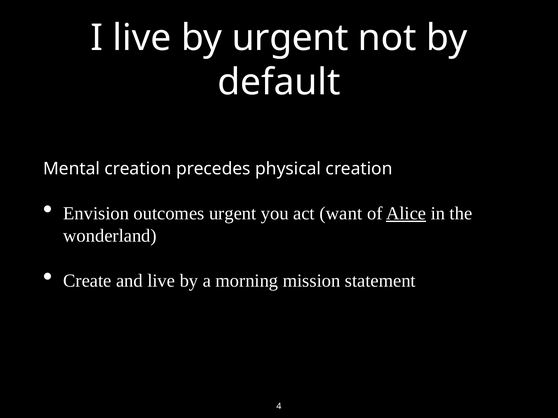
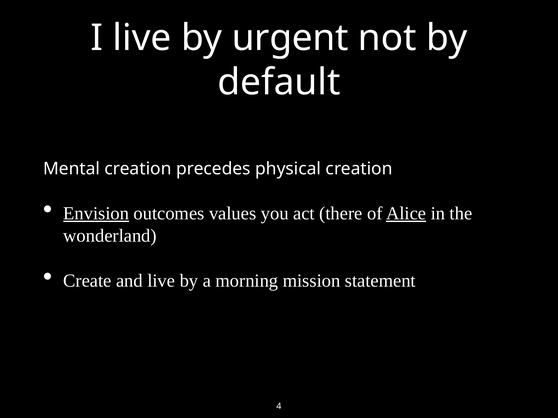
Envision underline: none -> present
outcomes urgent: urgent -> values
want: want -> there
